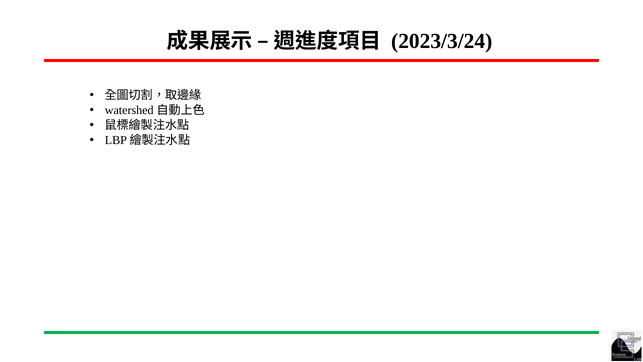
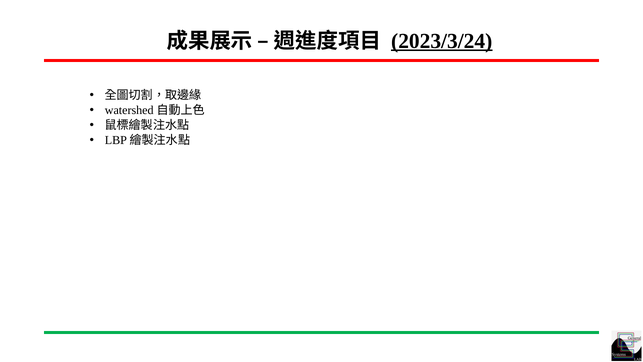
2023/3/24 underline: none -> present
